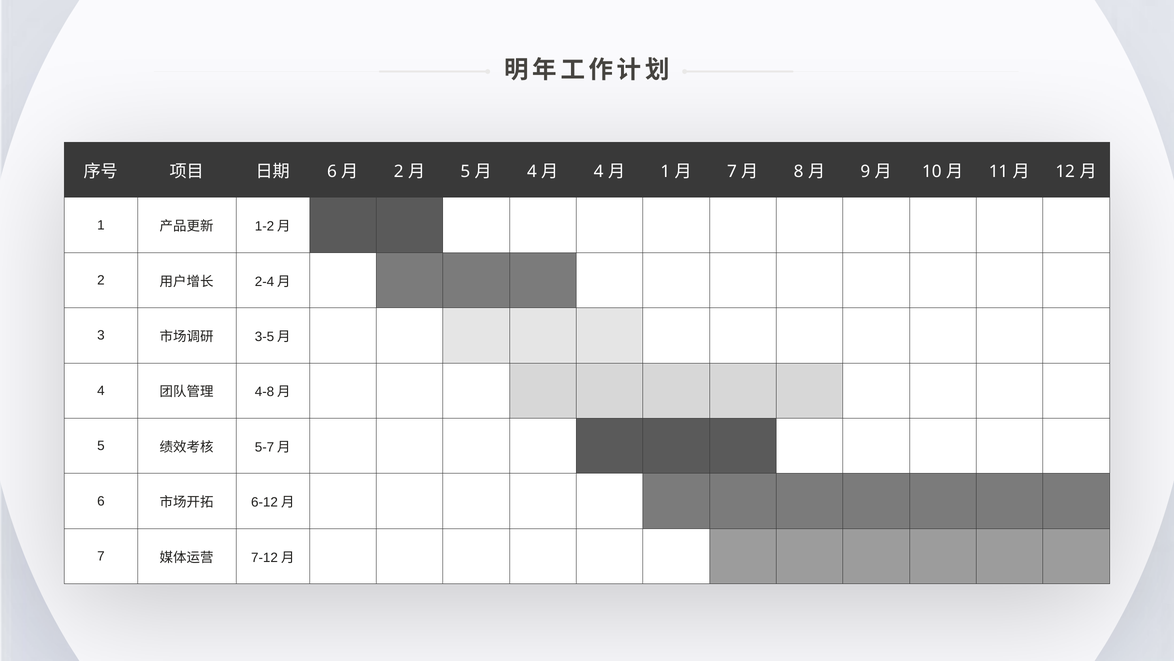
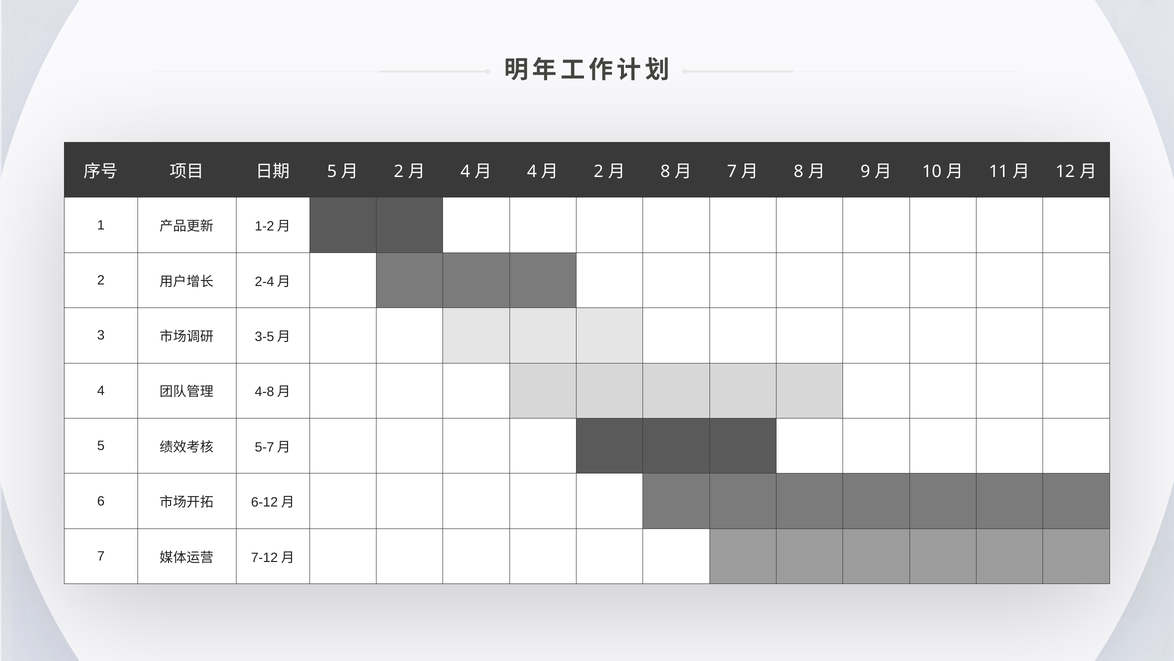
6 at (332, 171): 6 -> 5
5 at (465, 171): 5 -> 4
4 at (599, 171): 4 -> 2
1 at (665, 171): 1 -> 8
